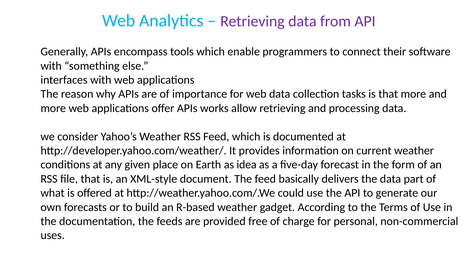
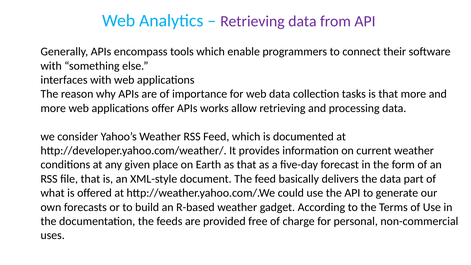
as idea: idea -> that
